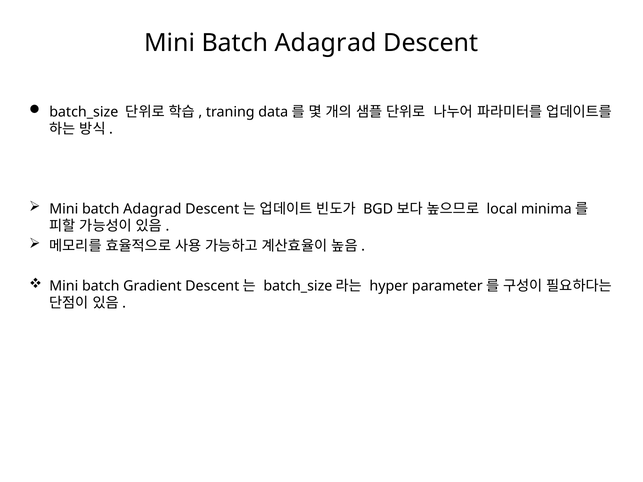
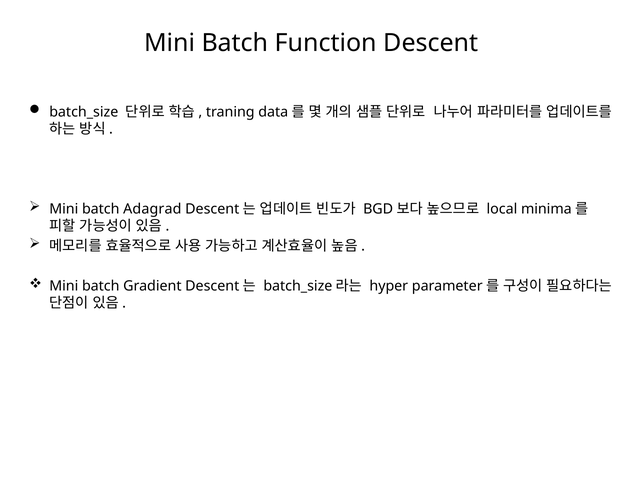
Adagrad at (326, 43): Adagrad -> Function
